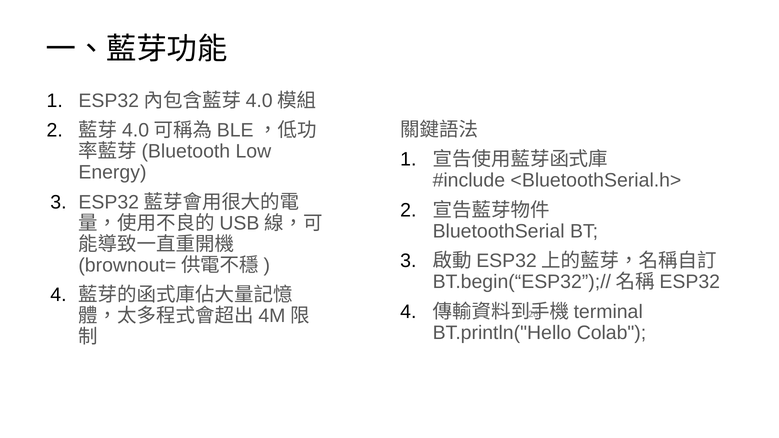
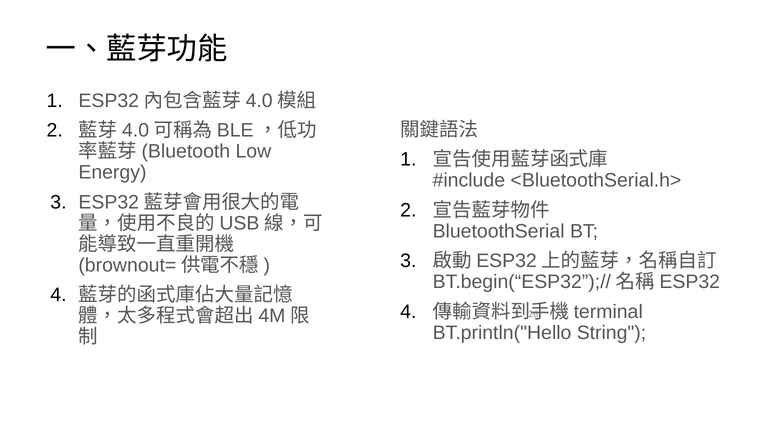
Colab: Colab -> String
